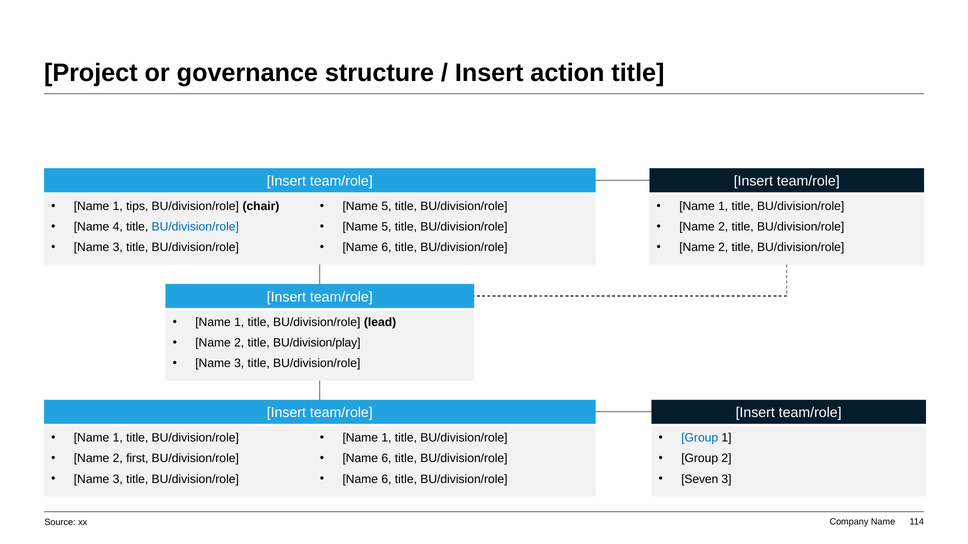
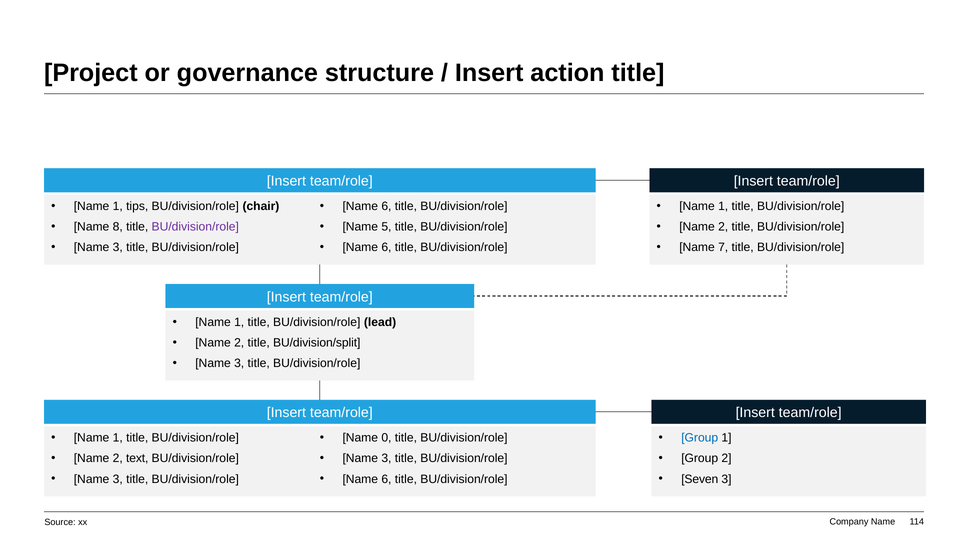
5 at (386, 207): 5 -> 6
4: 4 -> 8
BU/division/role at (195, 227) colour: blue -> purple
2 at (723, 248): 2 -> 7
BU/division/play: BU/division/play -> BU/division/split
1 at (386, 438): 1 -> 0
first: first -> text
6 at (386, 459): 6 -> 3
